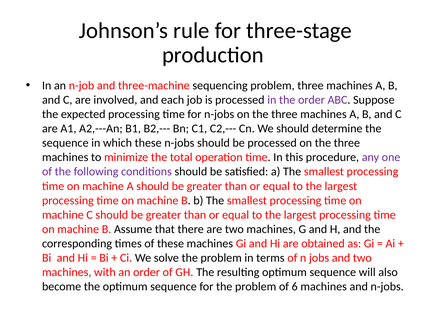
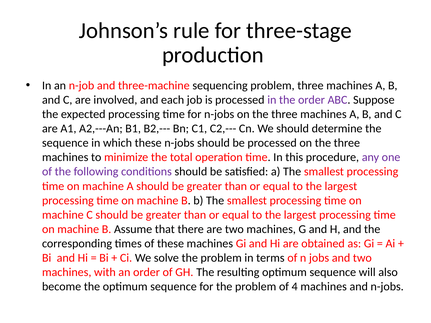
6: 6 -> 4
